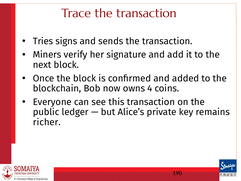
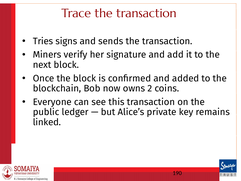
4: 4 -> 2
richer: richer -> linked
